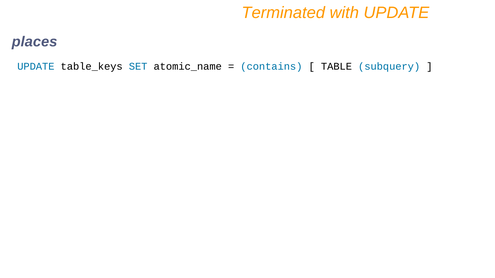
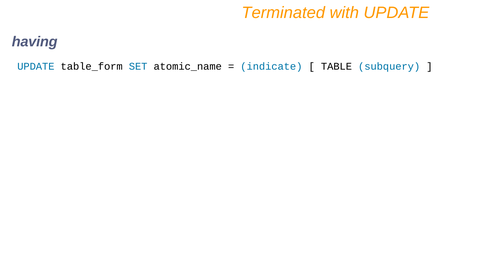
places: places -> having
table_keys: table_keys -> table_form
contains: contains -> indicate
